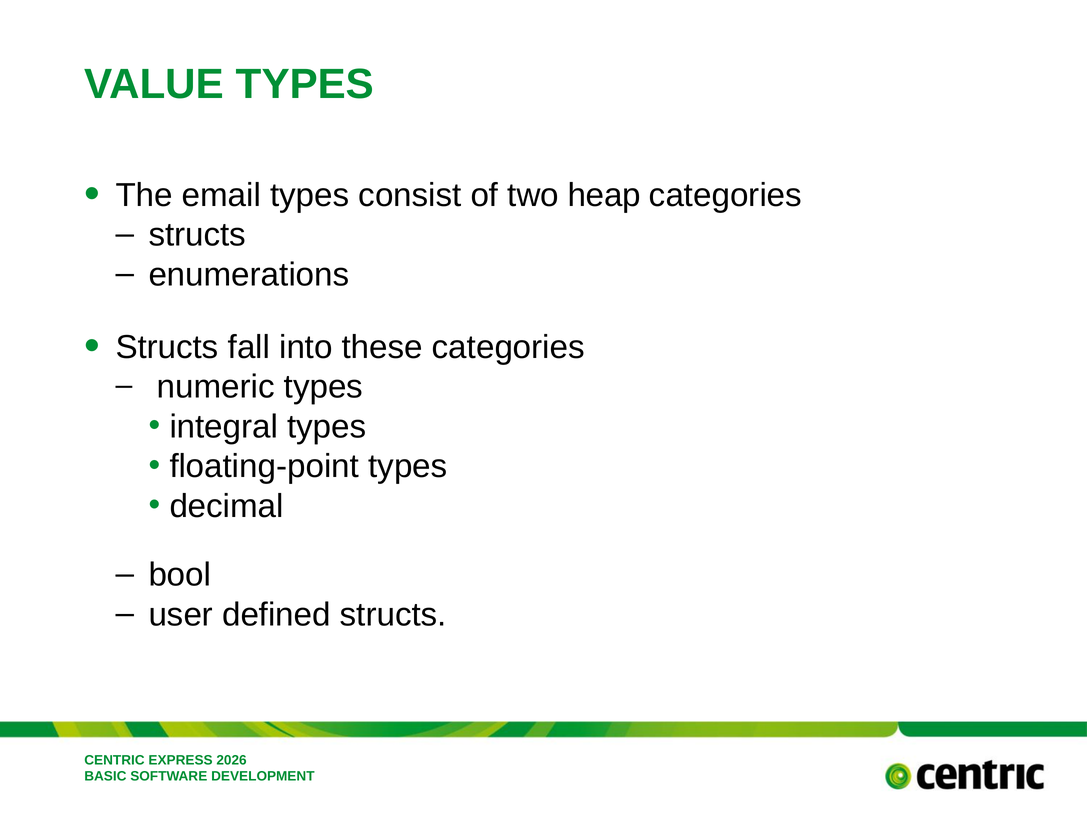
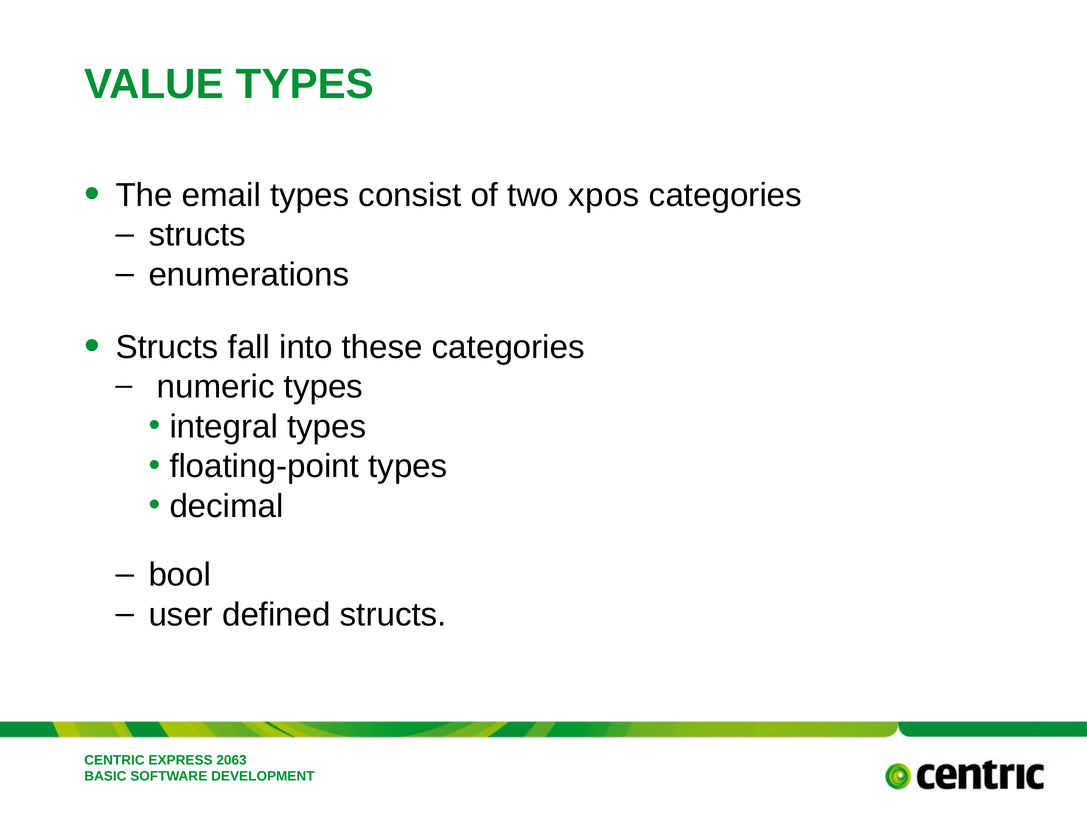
heap: heap -> xpos
EXPRESS 2026: 2026 -> 2063
